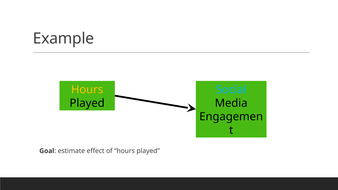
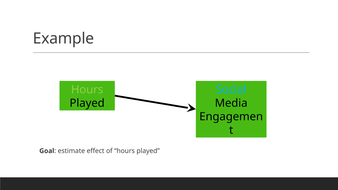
Hours at (87, 90) colour: yellow -> light green
